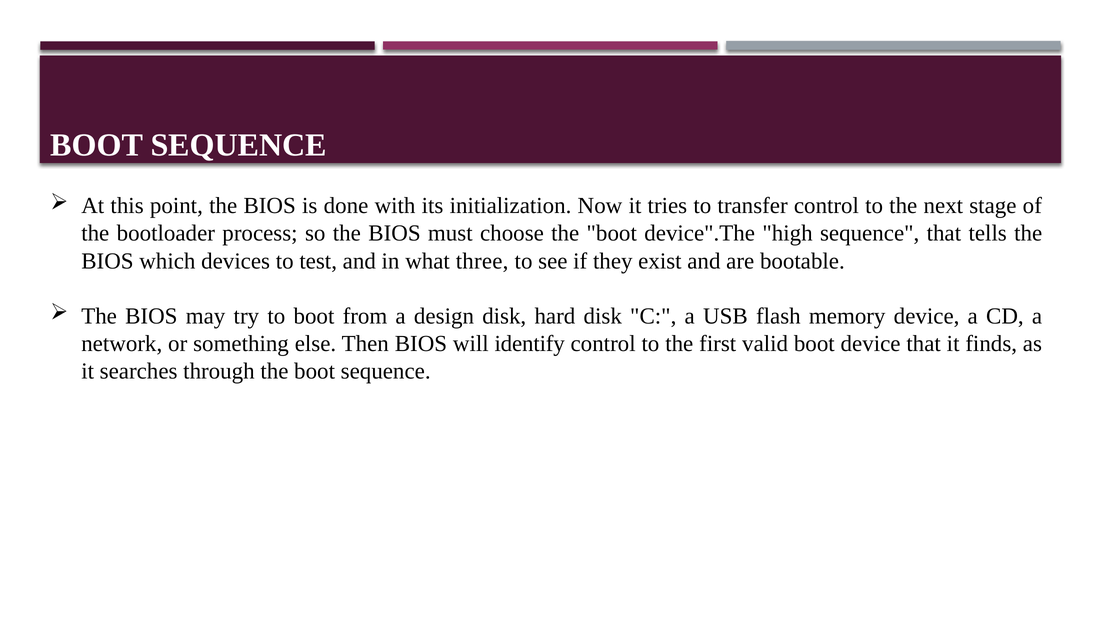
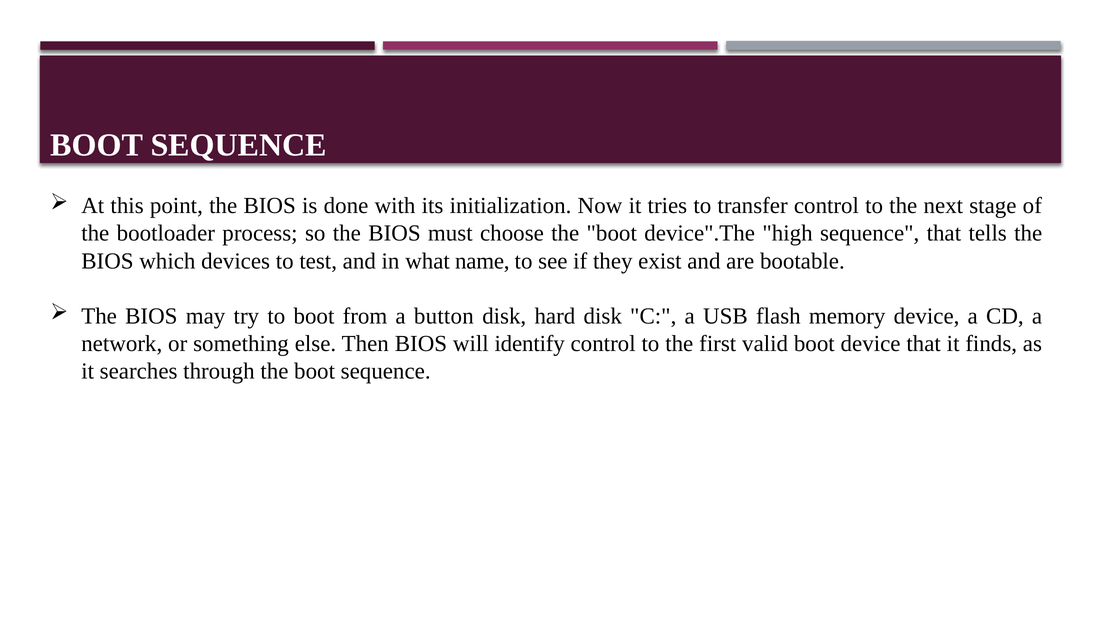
three: three -> name
design: design -> button
